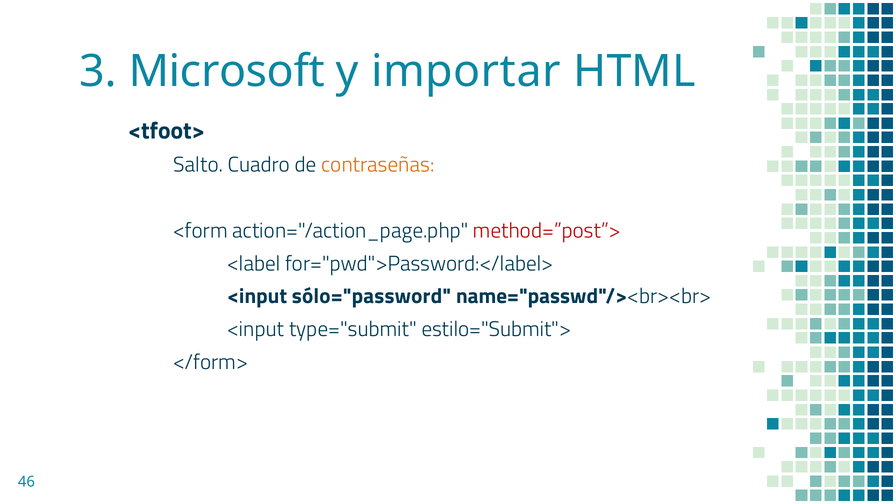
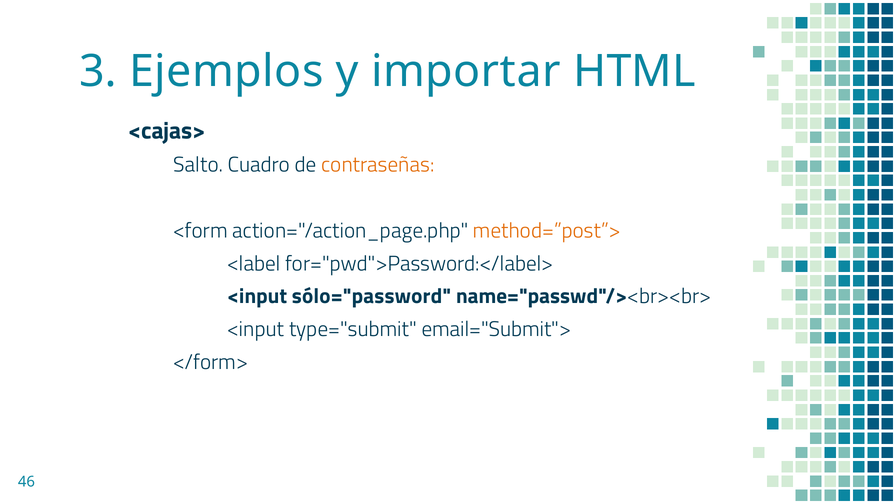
Microsoft: Microsoft -> Ejemplos
<tfoot>: <tfoot> -> <cajas>
method=”post”> colour: red -> orange
estilo="Submit">: estilo="Submit"> -> email="Submit">
